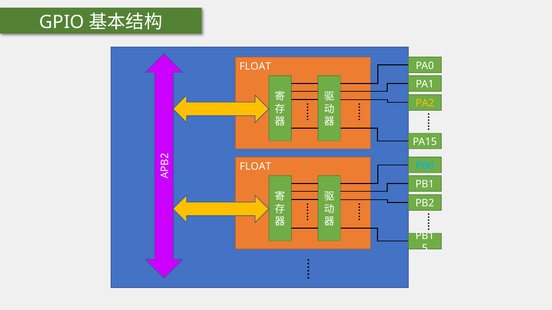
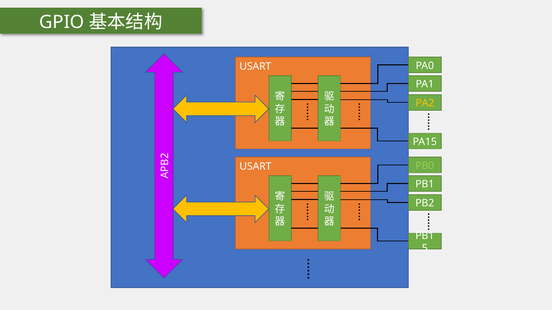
FLOAT at (255, 67): FLOAT -> USART
PB0 colour: light blue -> light green
FLOAT at (255, 167): FLOAT -> USART
